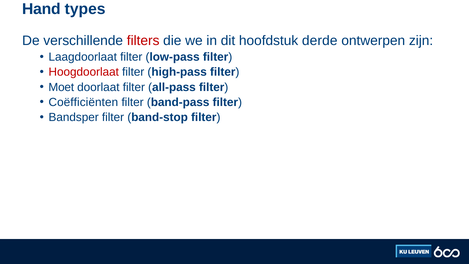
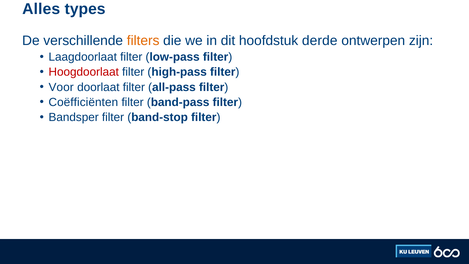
Hand: Hand -> Alles
filters colour: red -> orange
Moet: Moet -> Voor
